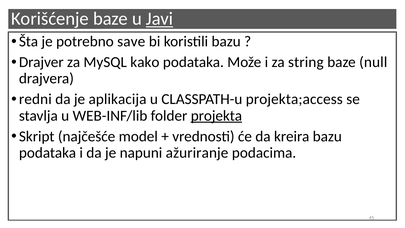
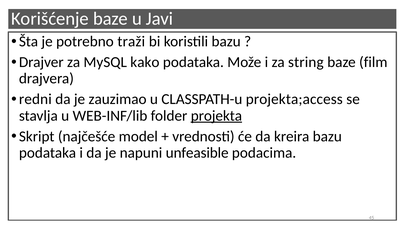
Javi underline: present -> none
save: save -> traži
null: null -> film
aplikacija: aplikacija -> zauzimao
ažuriranje: ažuriranje -> unfeasible
